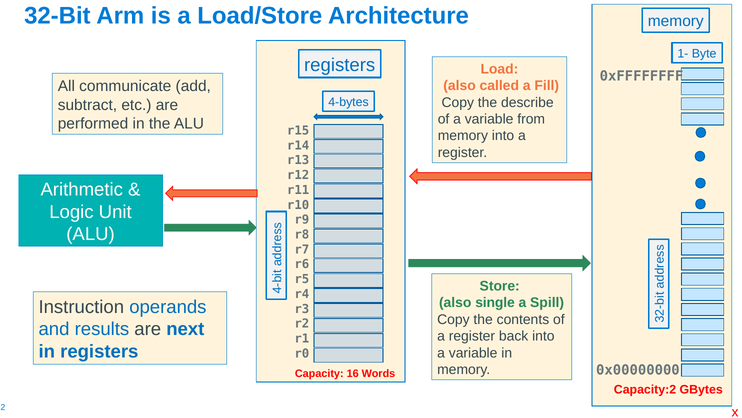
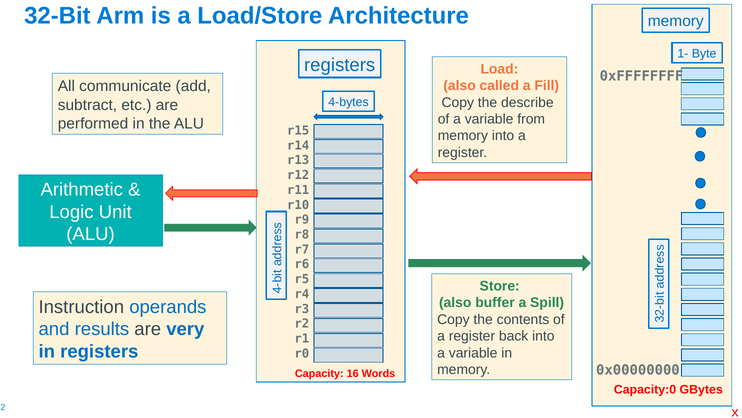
single: single -> buffer
next: next -> very
Capacity:2: Capacity:2 -> Capacity:0
